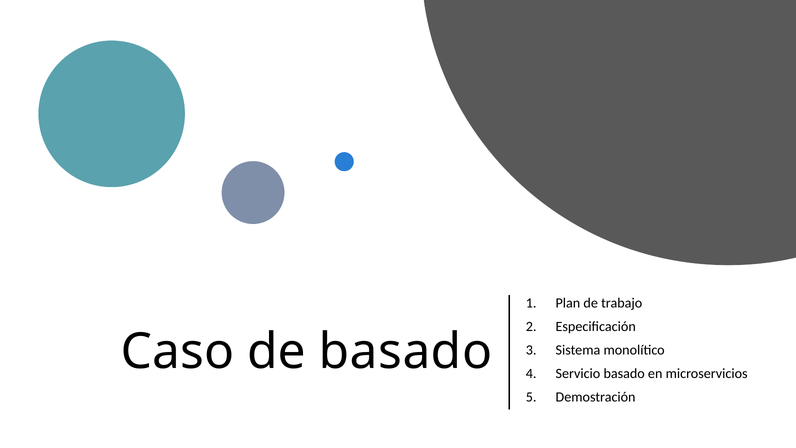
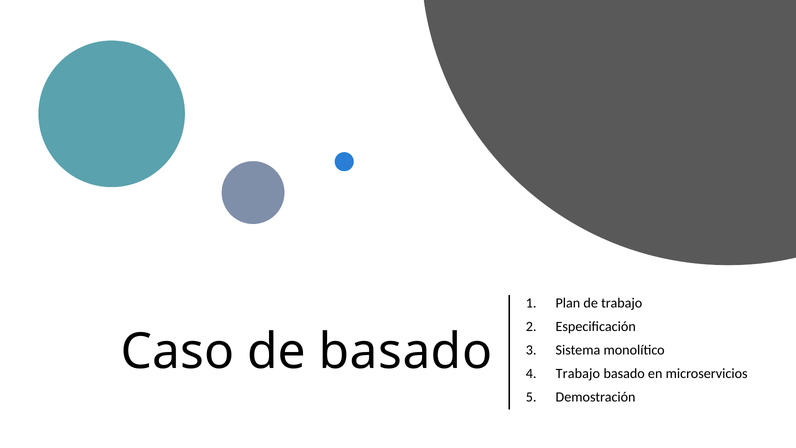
Servicio at (578, 373): Servicio -> Trabajo
